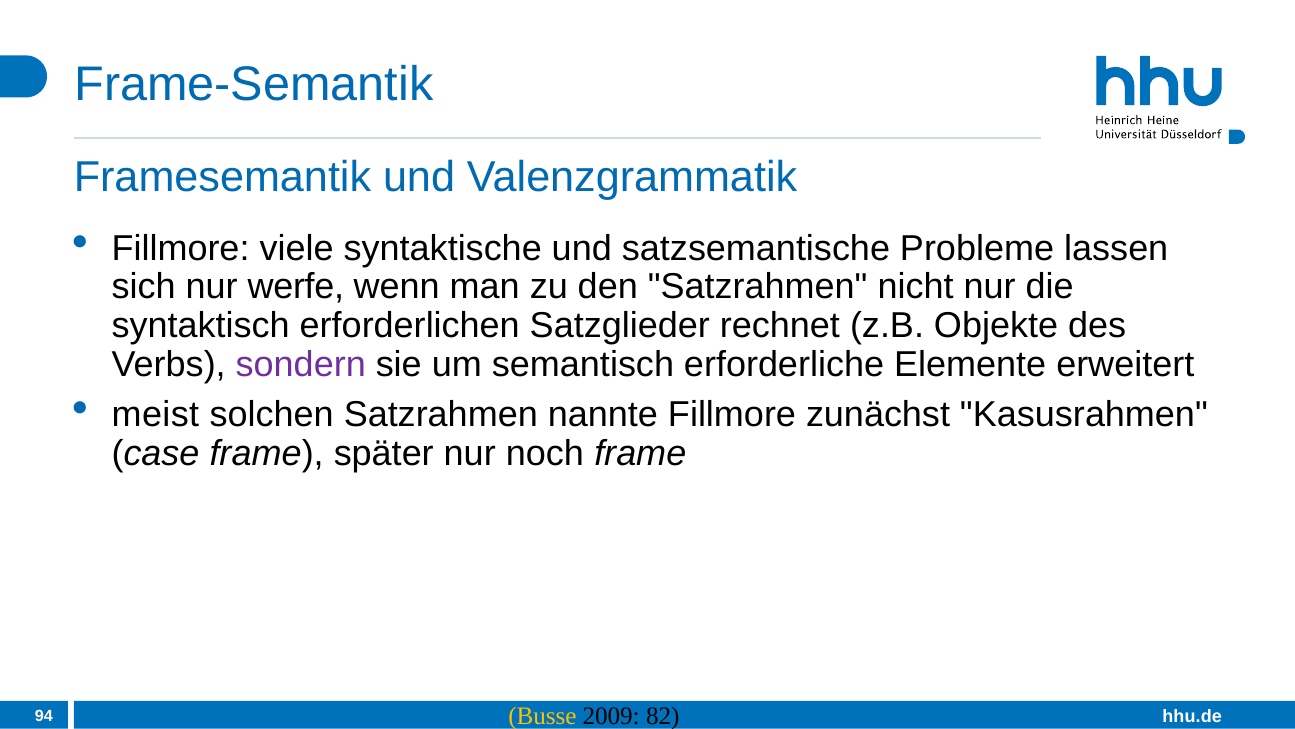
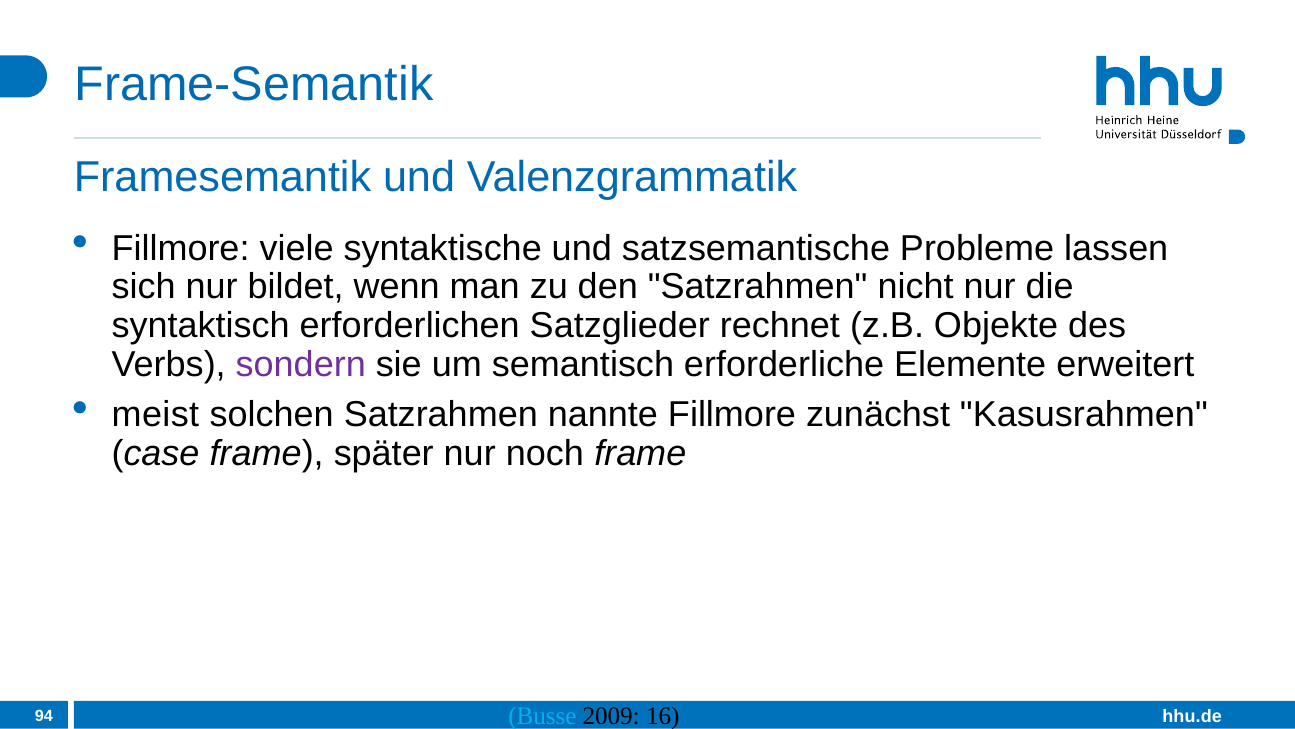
werfe: werfe -> bildet
Busse colour: yellow -> light blue
82: 82 -> 16
